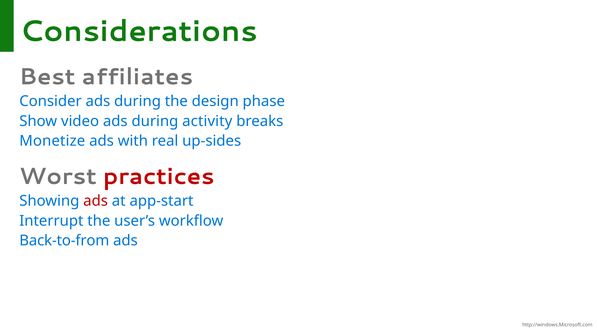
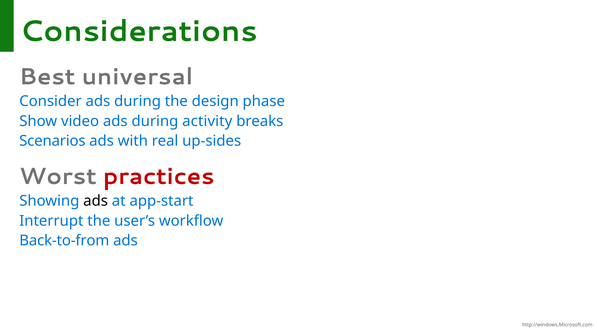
affiliates: affiliates -> universal
Monetize: Monetize -> Scenarios
ads at (96, 201) colour: red -> black
